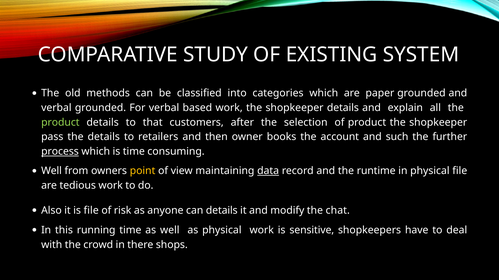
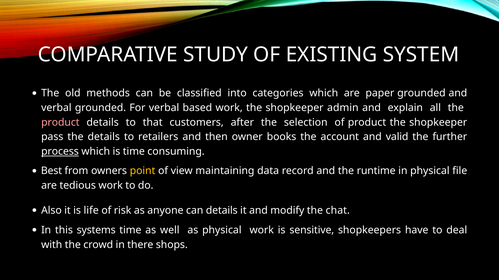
shopkeeper details: details -> admin
product at (60, 123) colour: light green -> pink
such: such -> valid
Well at (51, 171): Well -> Best
data underline: present -> none
is file: file -> life
running: running -> systems
